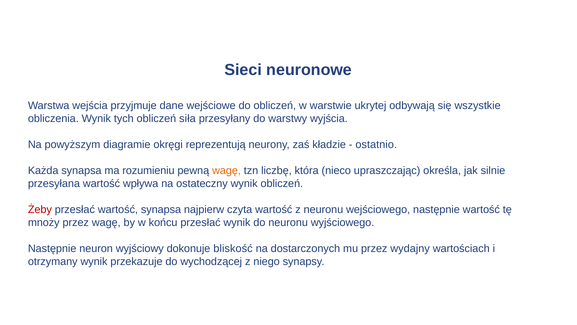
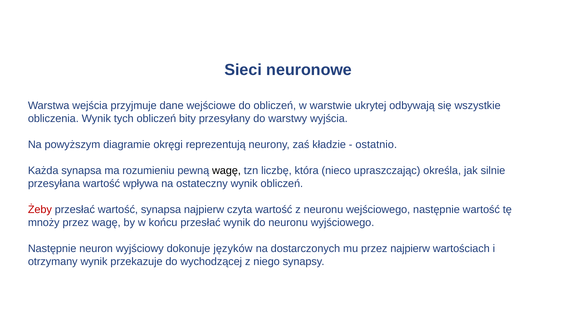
siła: siła -> bity
wagę at (226, 170) colour: orange -> black
bliskość: bliskość -> języków
przez wydajny: wydajny -> najpierw
